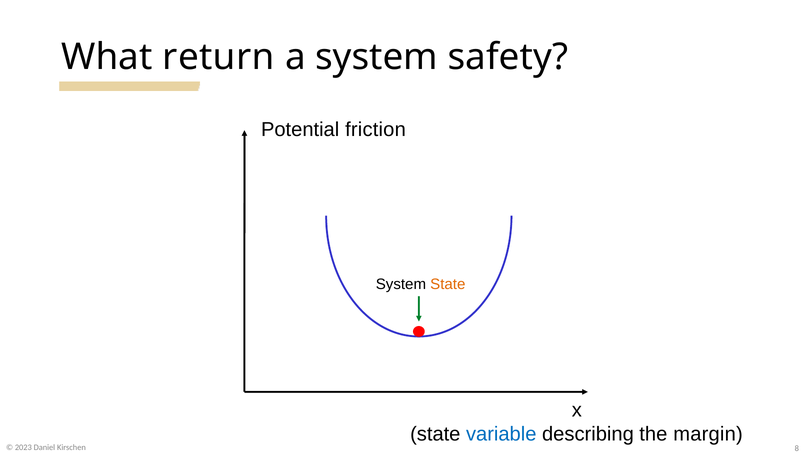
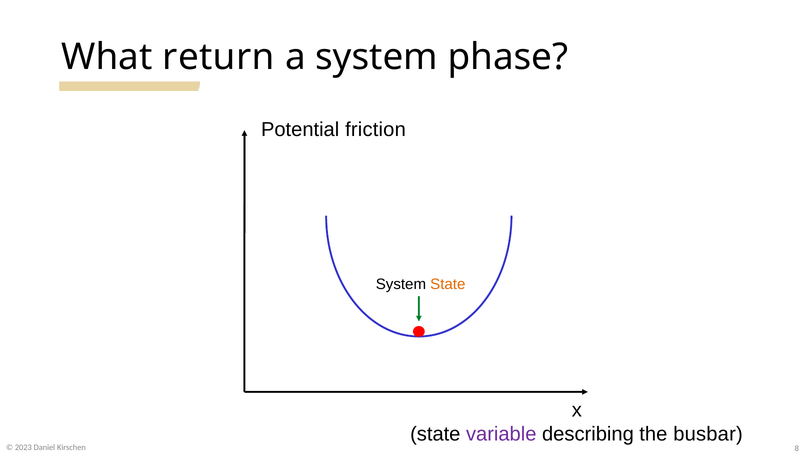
safety: safety -> phase
variable colour: blue -> purple
margin: margin -> busbar
